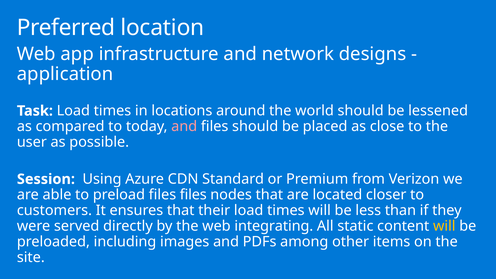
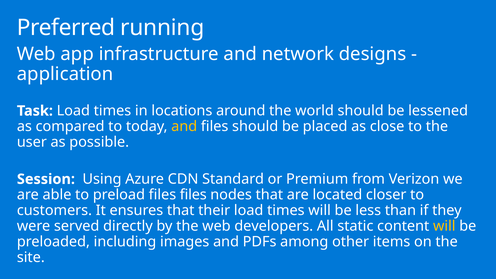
location: location -> running
and at (184, 126) colour: pink -> yellow
integrating: integrating -> developers
